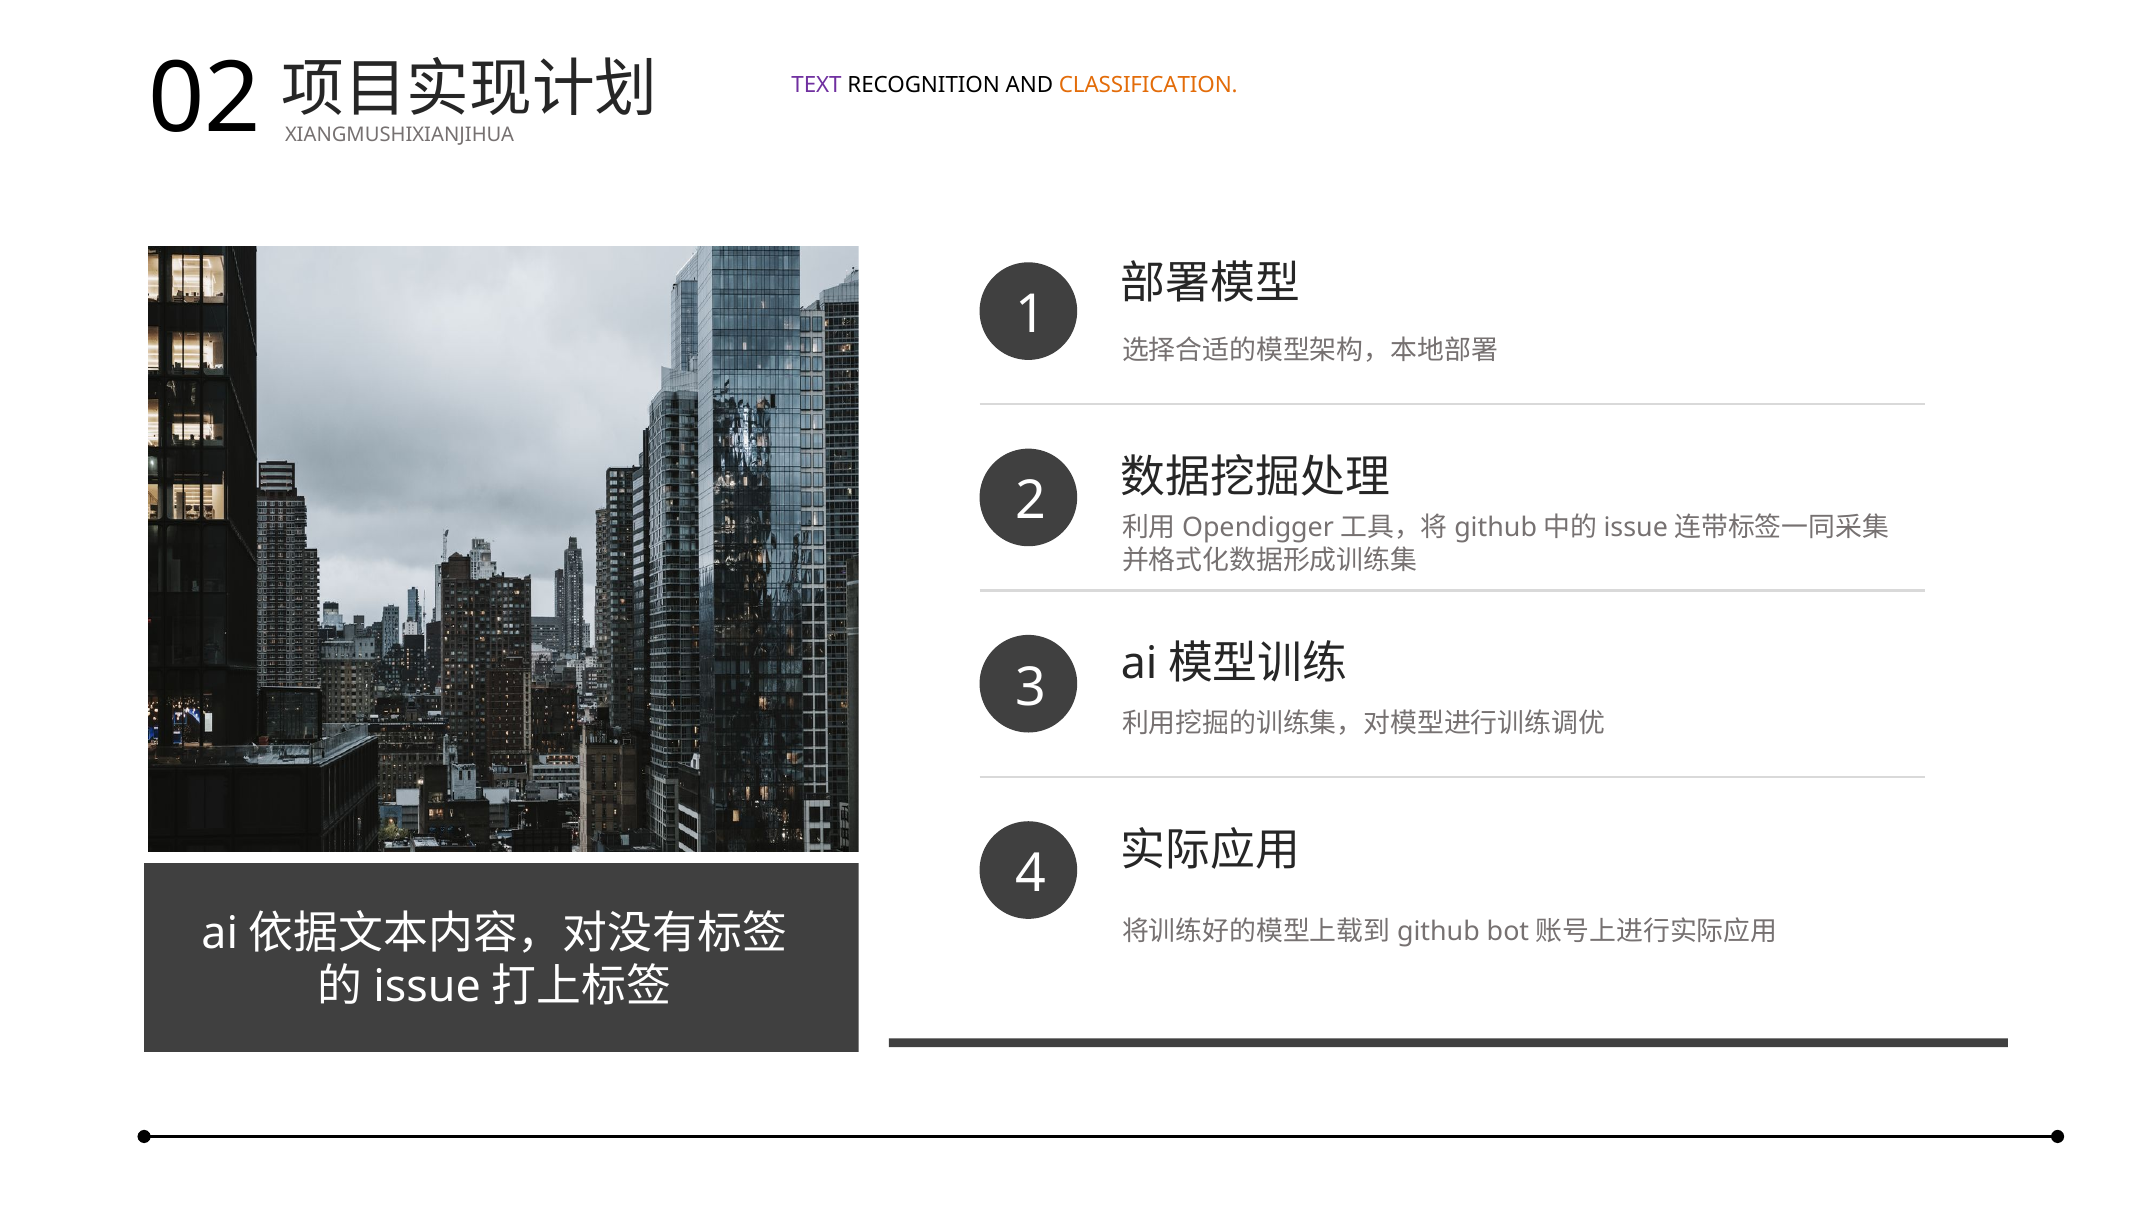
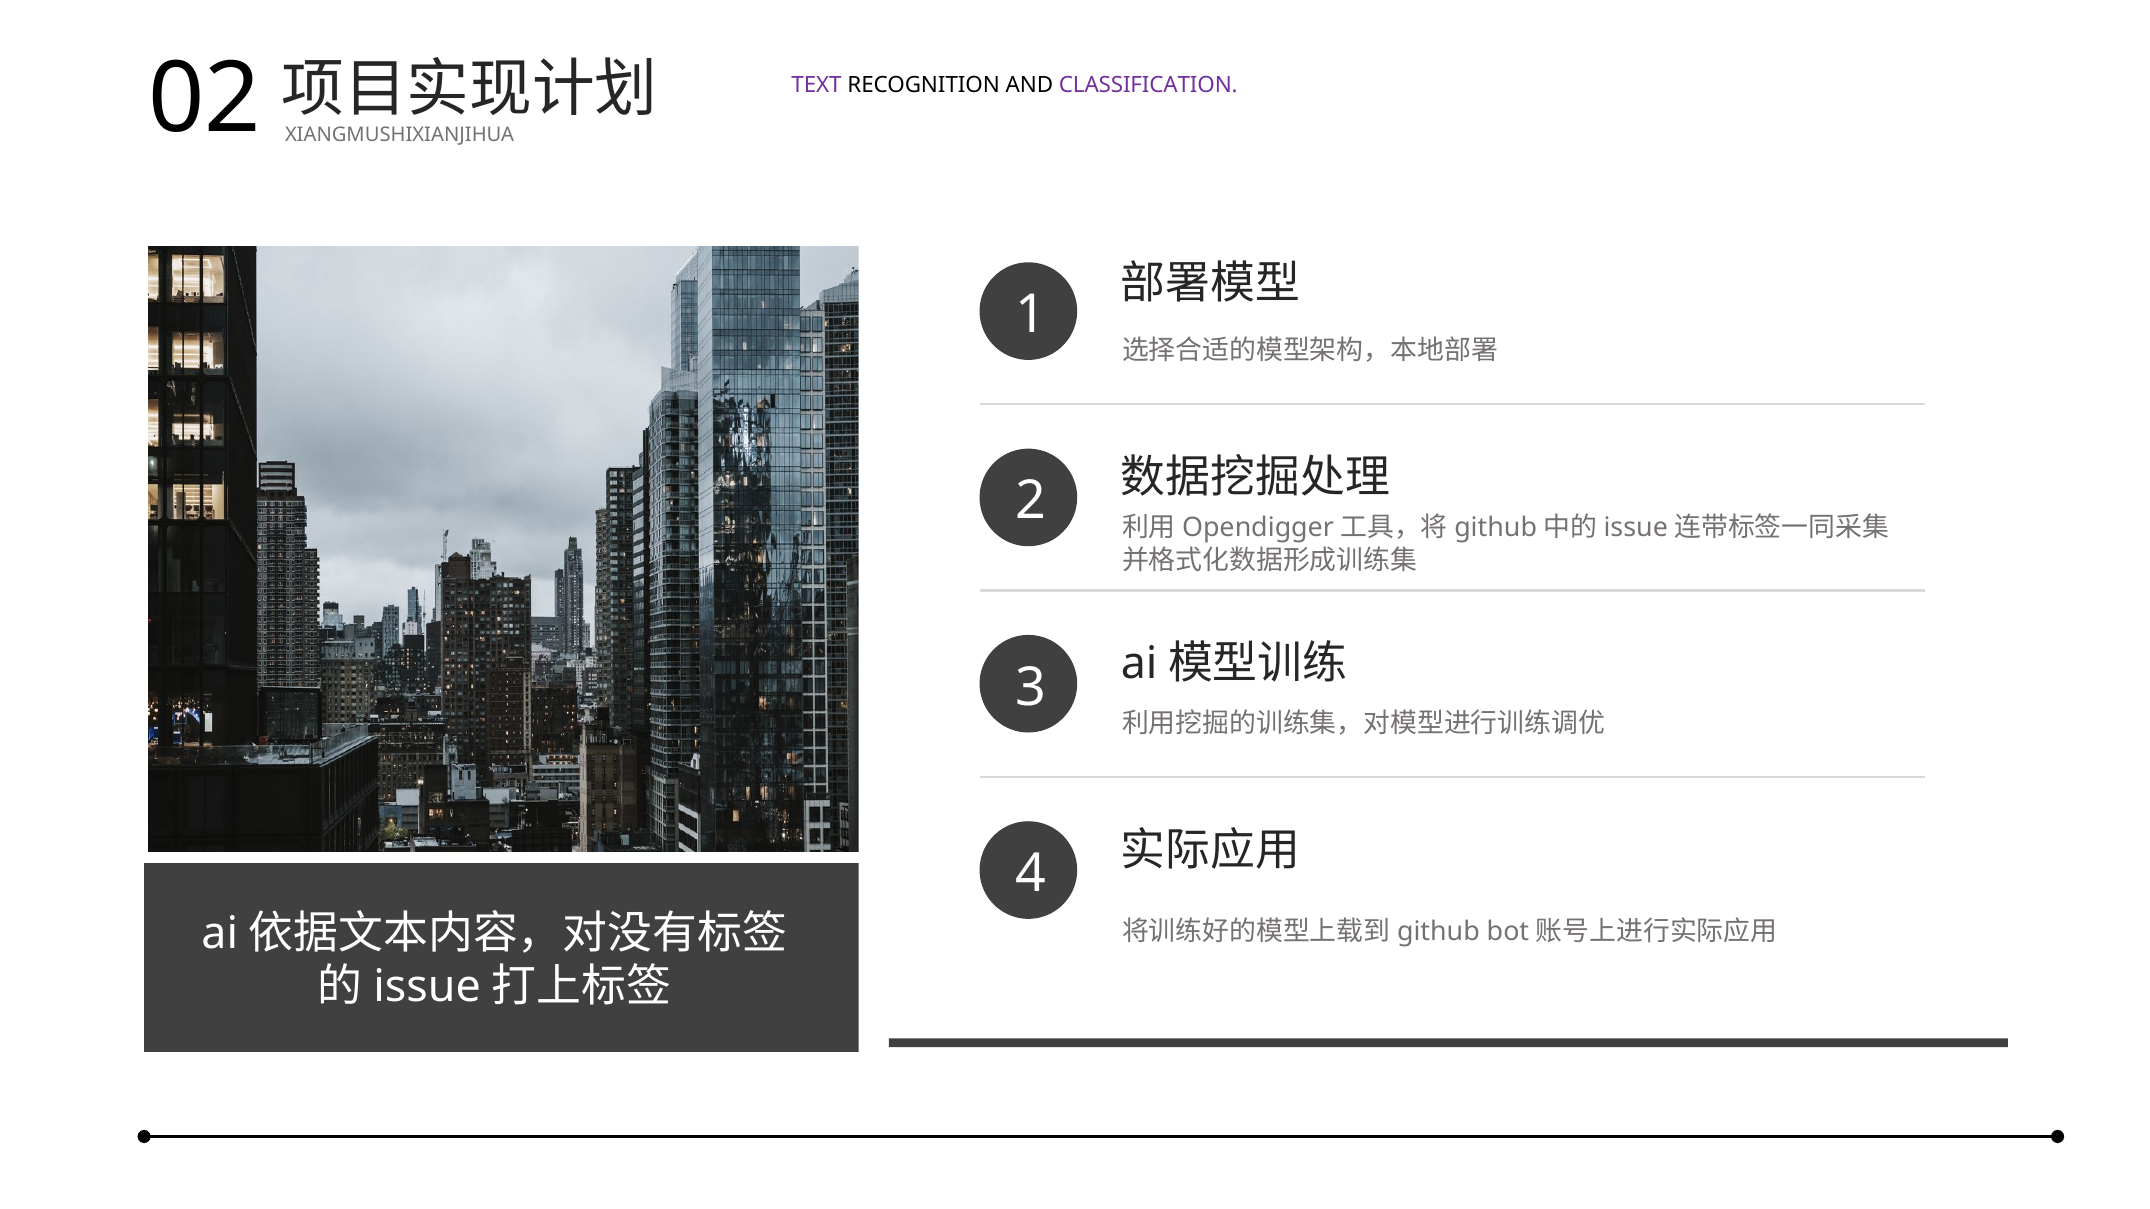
CLASSIFICATION colour: orange -> purple
